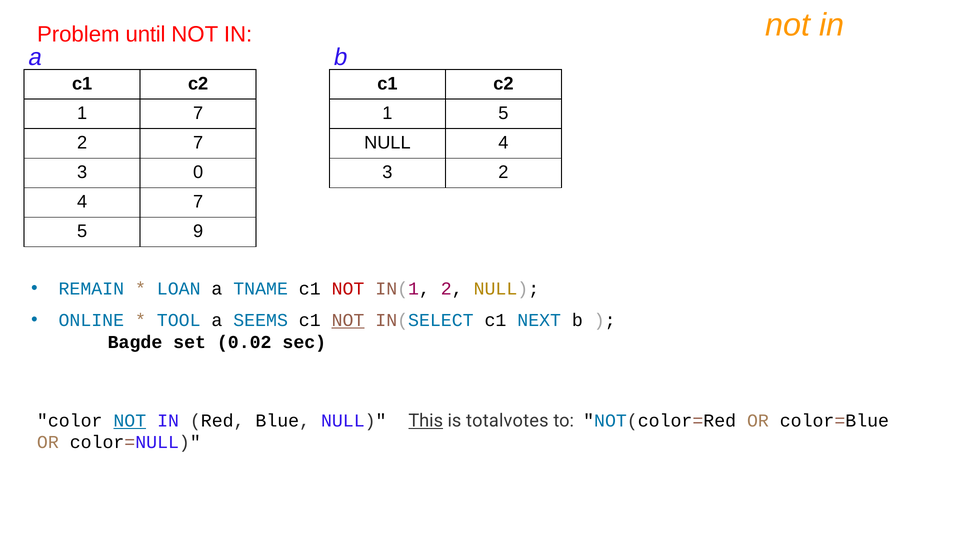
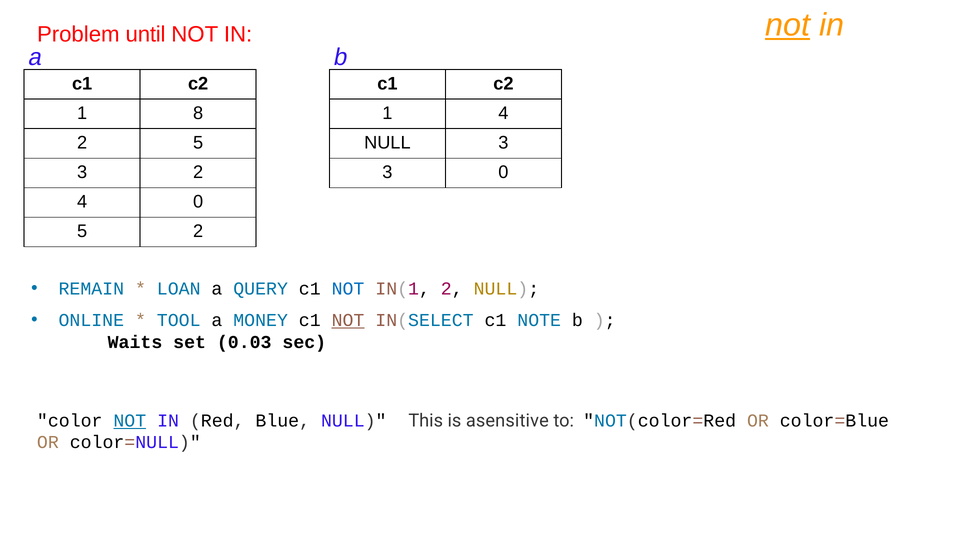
not at (788, 25) underline: none -> present
1 7: 7 -> 8
1 5: 5 -> 4
2 7: 7 -> 5
NULL 4: 4 -> 3
3 0: 0 -> 2
3 2: 2 -> 0
4 7: 7 -> 0
5 9: 9 -> 2
TNAME: TNAME -> QUERY
NOT at (348, 289) colour: red -> blue
SEEMS: SEEMS -> MONEY
NEXT: NEXT -> NOTE
Bagde: Bagde -> Waits
0.02: 0.02 -> 0.03
This underline: present -> none
totalvotes: totalvotes -> asensitive
